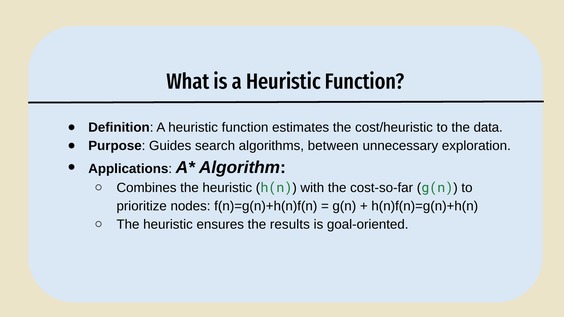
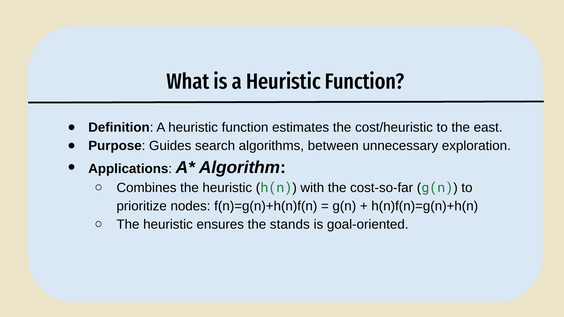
data: data -> east
results: results -> stands
